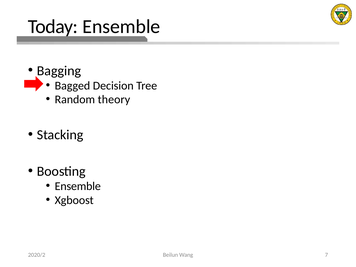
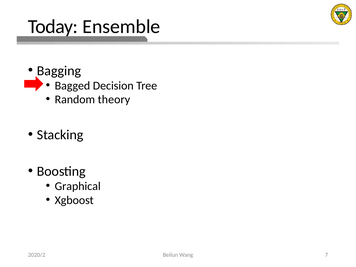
Ensemble at (78, 186): Ensemble -> Graphical
